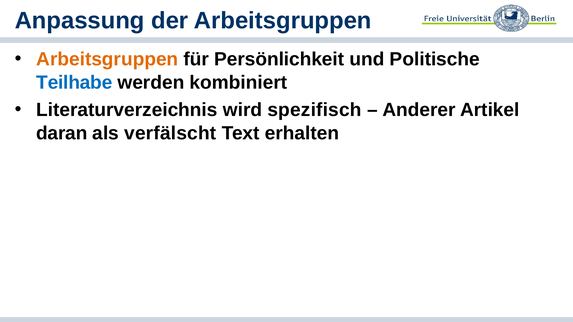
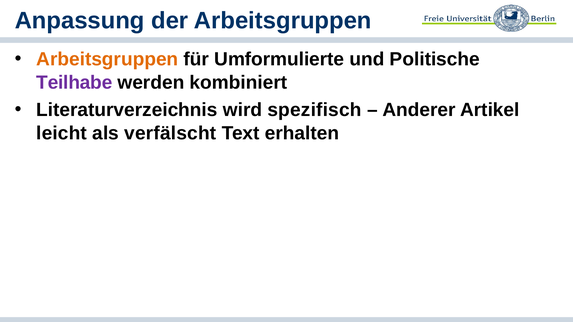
Persönlichkeit: Persönlichkeit -> Umformulierte
Teilhabe colour: blue -> purple
daran: daran -> leicht
